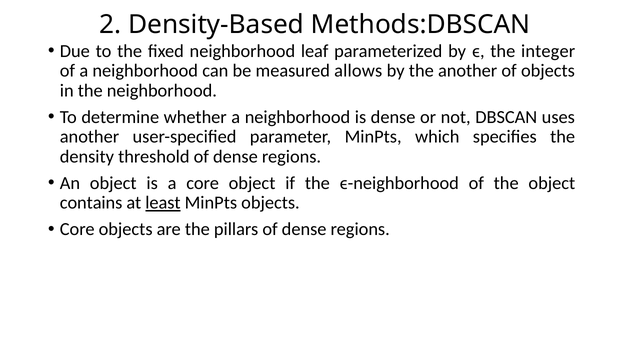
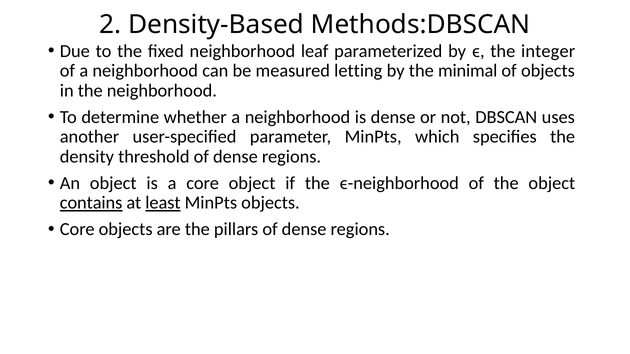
allows: allows -> letting
the another: another -> minimal
contains underline: none -> present
